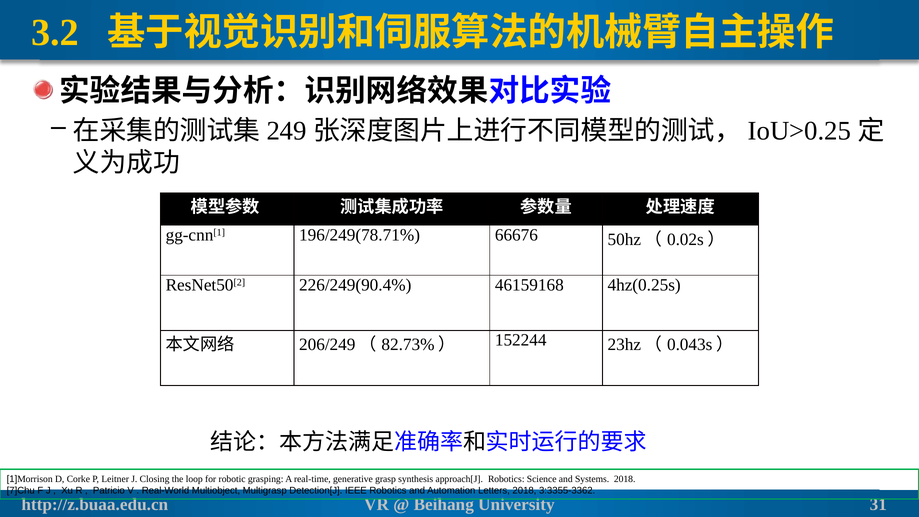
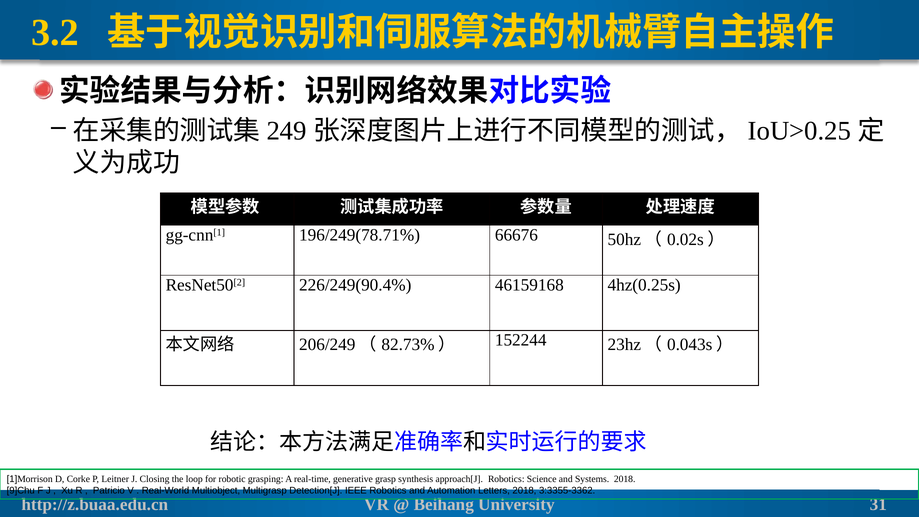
7]Chu: 7]Chu -> 9]Chu
